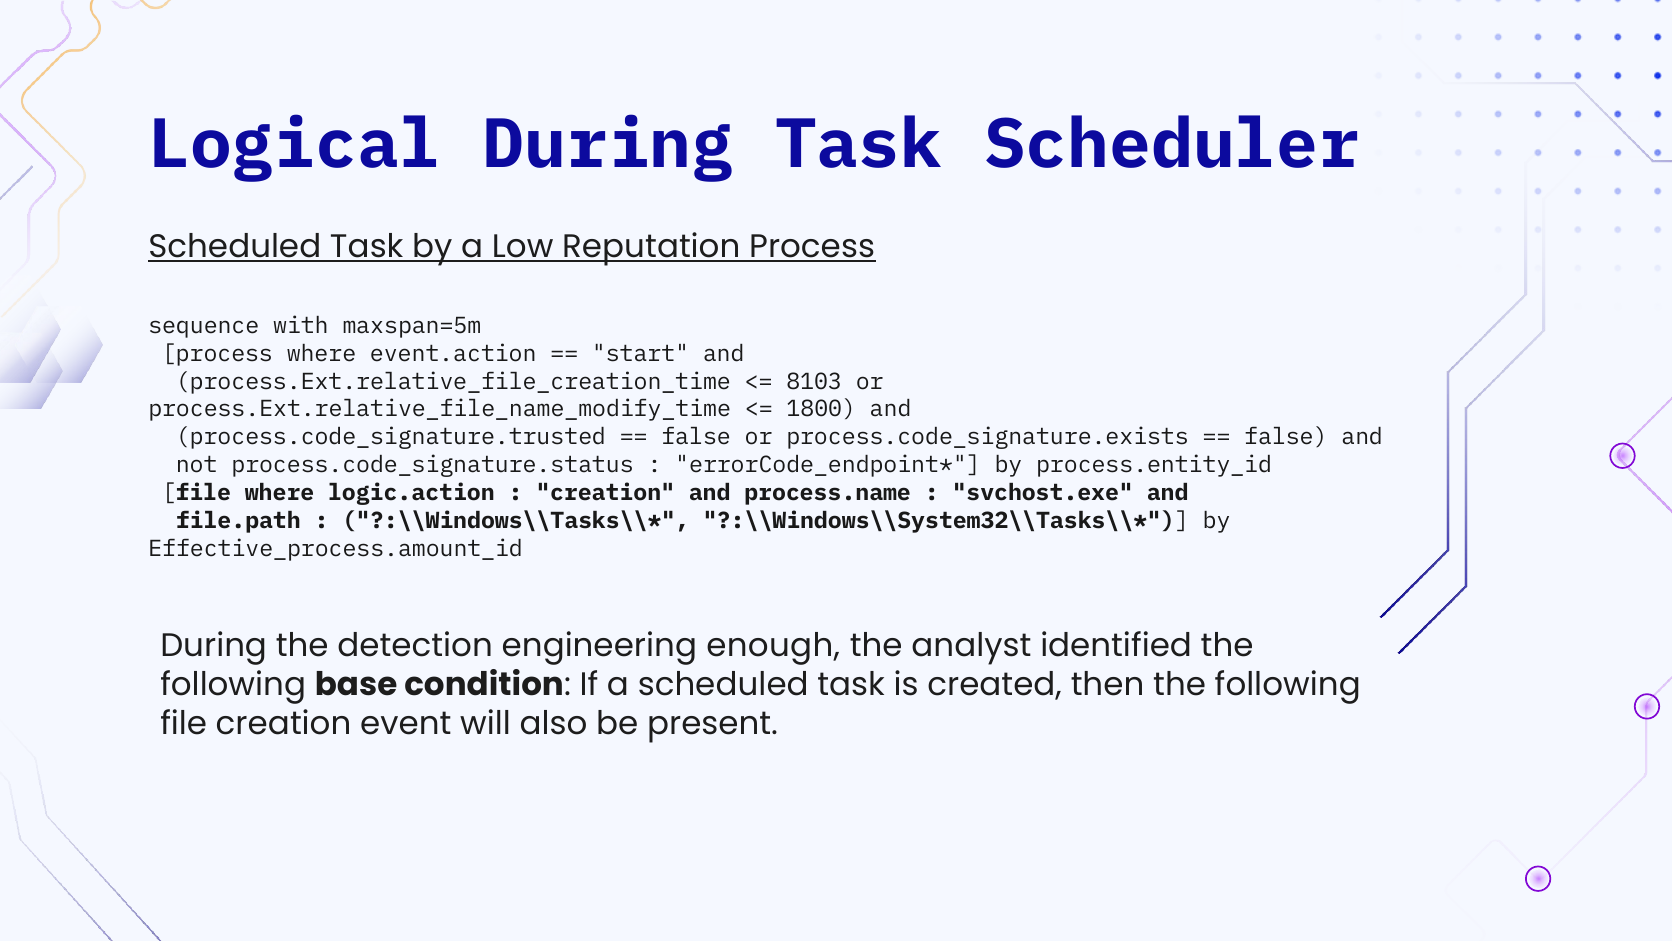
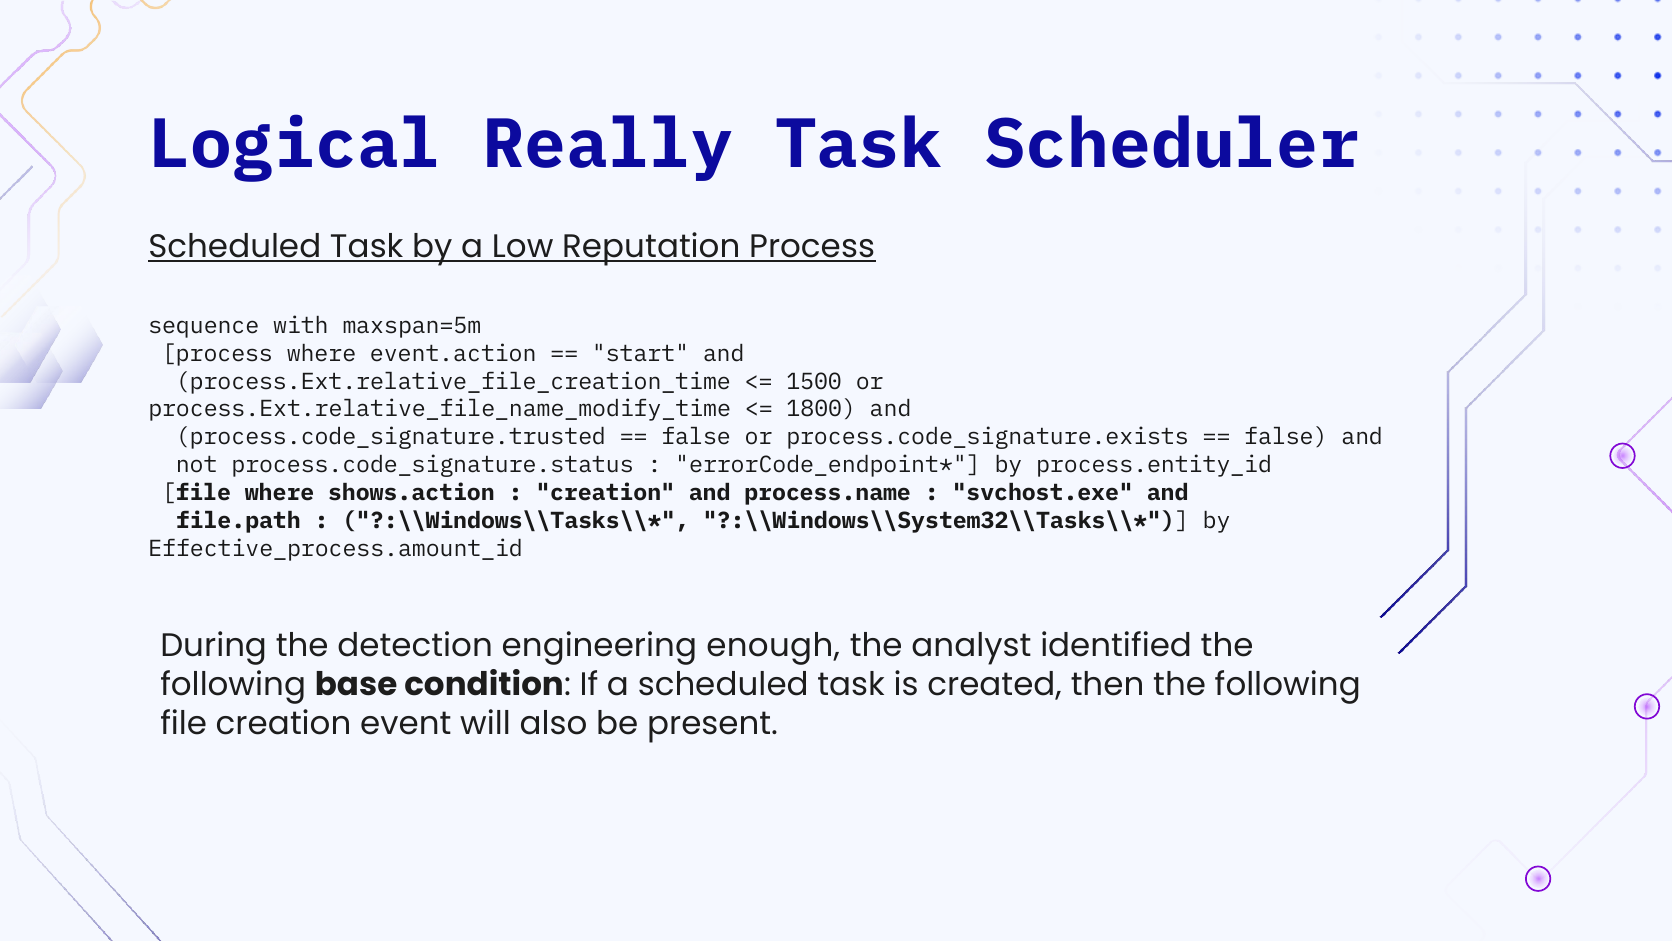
Logical During: During -> Really
8103: 8103 -> 1500
logic.action: logic.action -> shows.action
